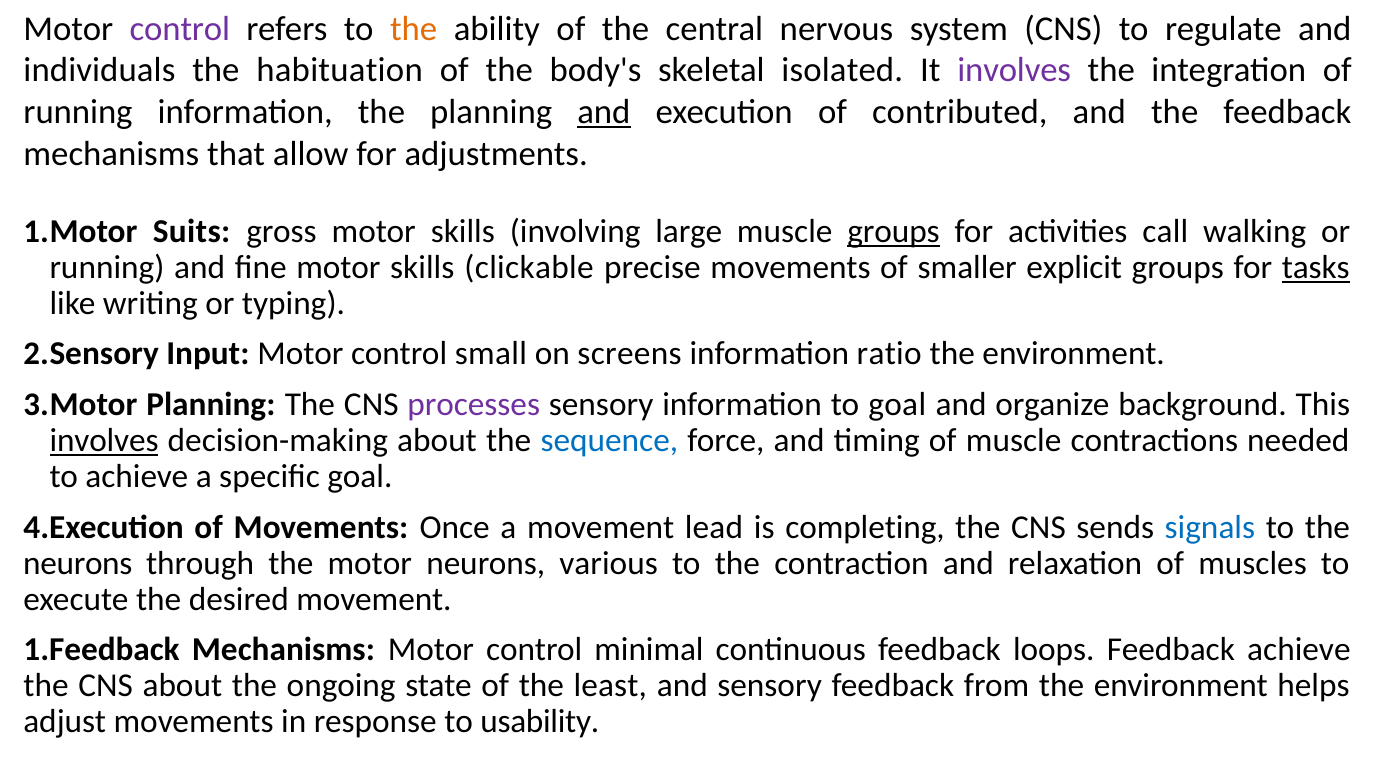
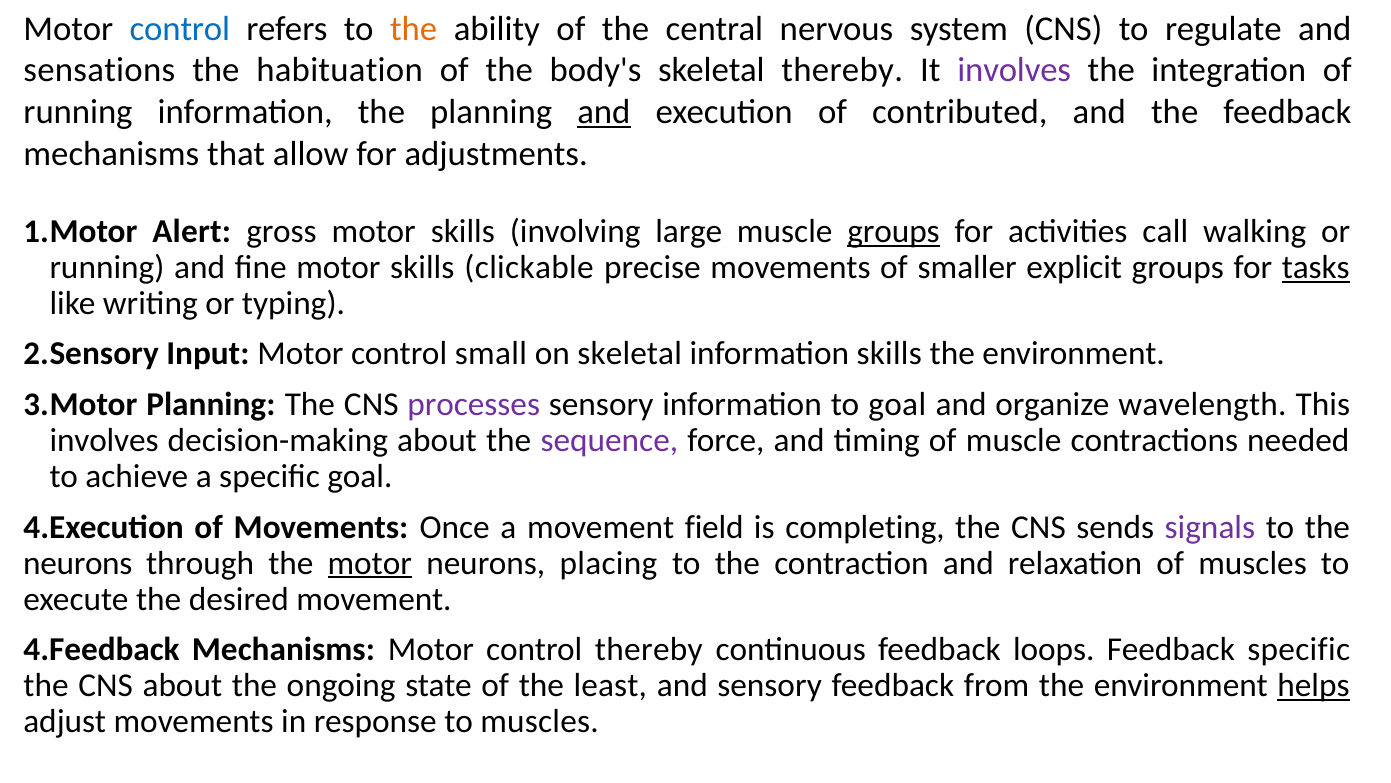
control at (180, 29) colour: purple -> blue
individuals: individuals -> sensations
skeletal isolated: isolated -> thereby
Suits: Suits -> Alert
on screens: screens -> skeletal
information ratio: ratio -> skills
background: background -> wavelength
involves at (104, 440) underline: present -> none
sequence colour: blue -> purple
lead: lead -> field
signals colour: blue -> purple
motor at (370, 563) underline: none -> present
various: various -> placing
1.Feedback: 1.Feedback -> 4.Feedback
control minimal: minimal -> thereby
Feedback achieve: achieve -> specific
helps underline: none -> present
to usability: usability -> muscles
